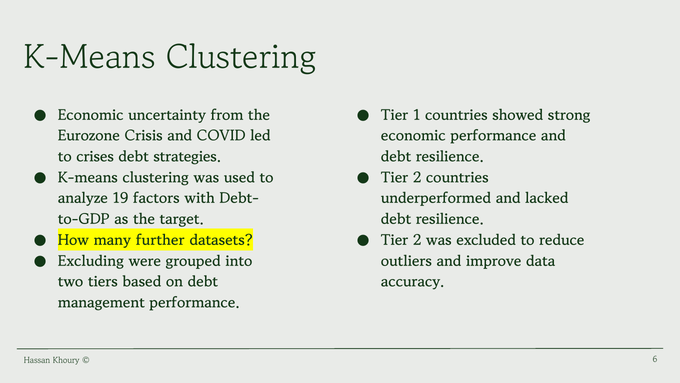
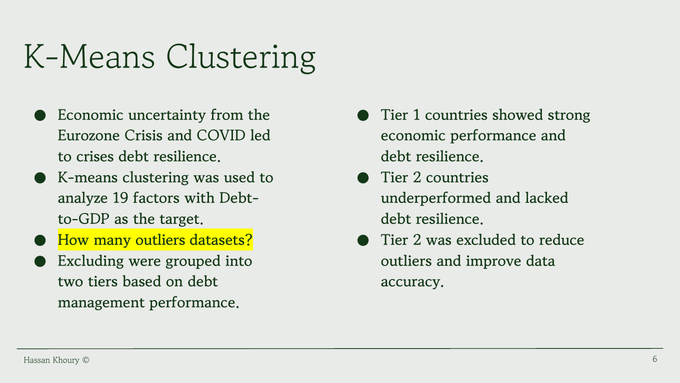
strategies at (187, 158): strategies -> resilience
many further: further -> outliers
